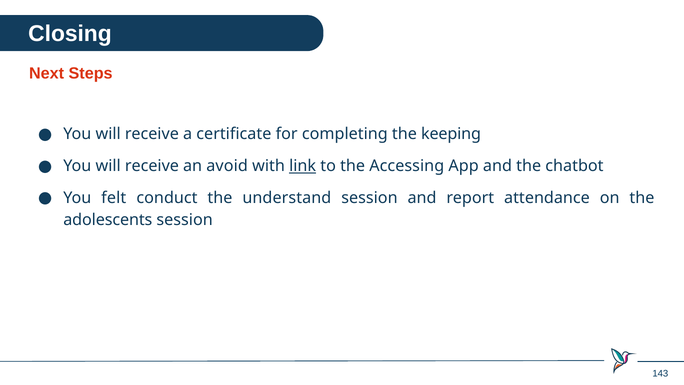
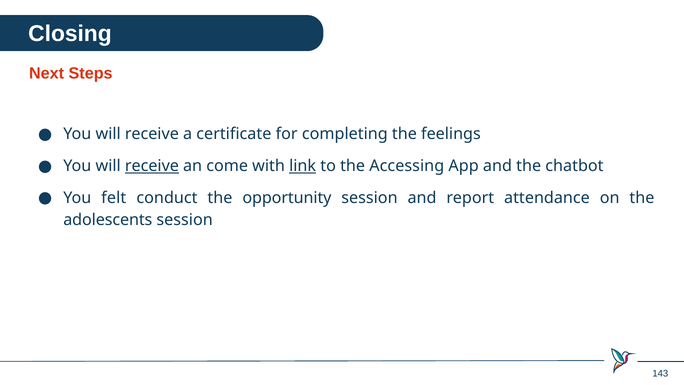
keeping: keeping -> feelings
receive at (152, 166) underline: none -> present
avoid: avoid -> come
understand: understand -> opportunity
